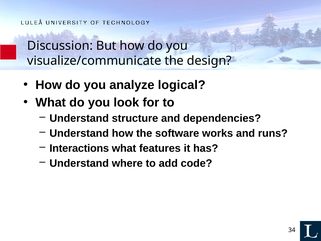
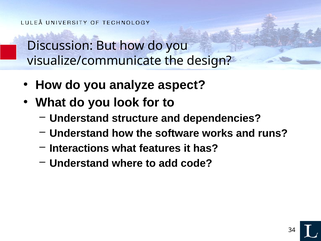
logical: logical -> aspect
